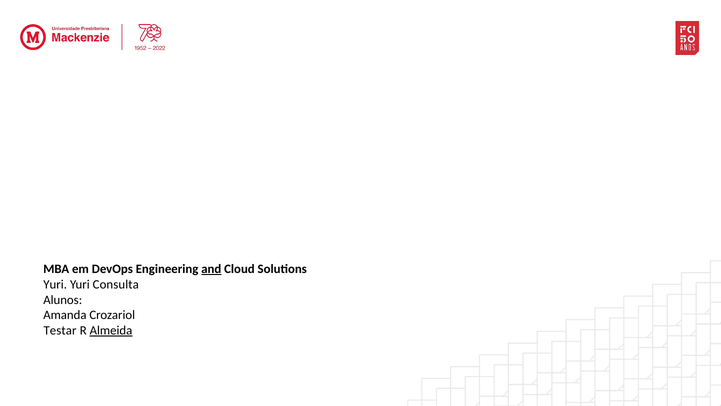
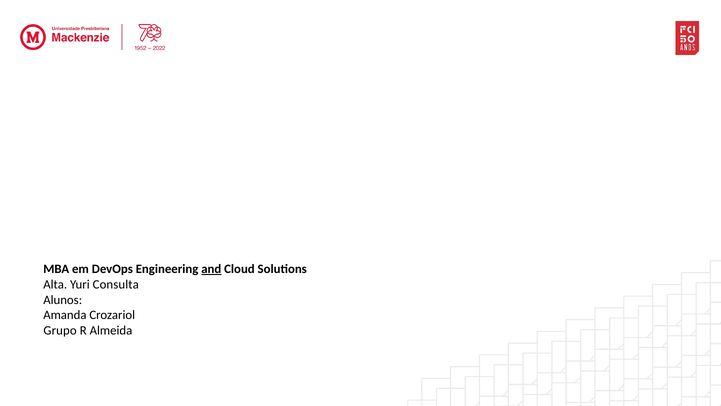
Yuri at (55, 284): Yuri -> Alta
Testar: Testar -> Grupo
Almeida underline: present -> none
